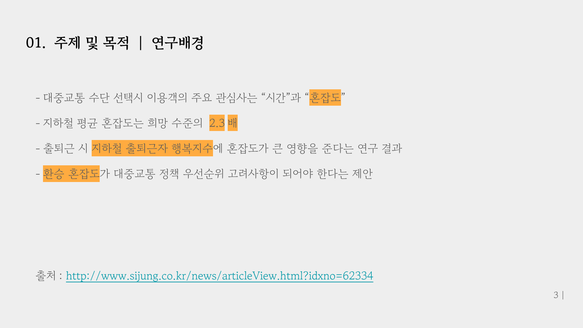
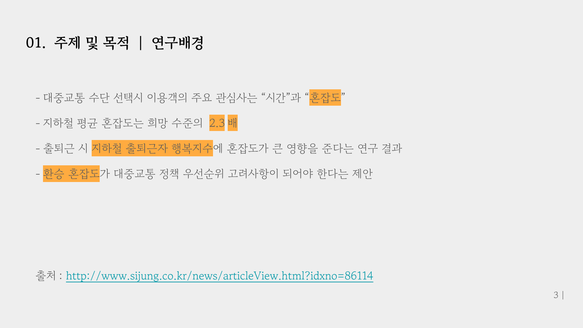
http://www.sijung.co.kr/news/articleView.html?idxno=62334: http://www.sijung.co.kr/news/articleView.html?idxno=62334 -> http://www.sijung.co.kr/news/articleView.html?idxno=86114
